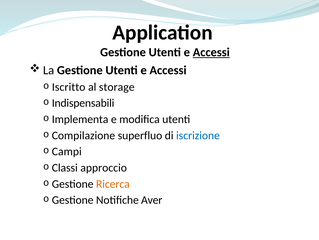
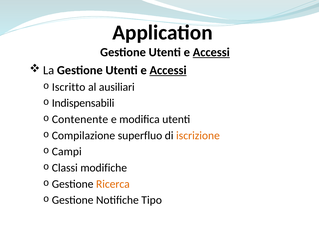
Accessi at (168, 70) underline: none -> present
storage: storage -> ausiliari
Implementa: Implementa -> Contenente
iscrizione colour: blue -> orange
approccio: approccio -> modifiche
Aver: Aver -> Tipo
